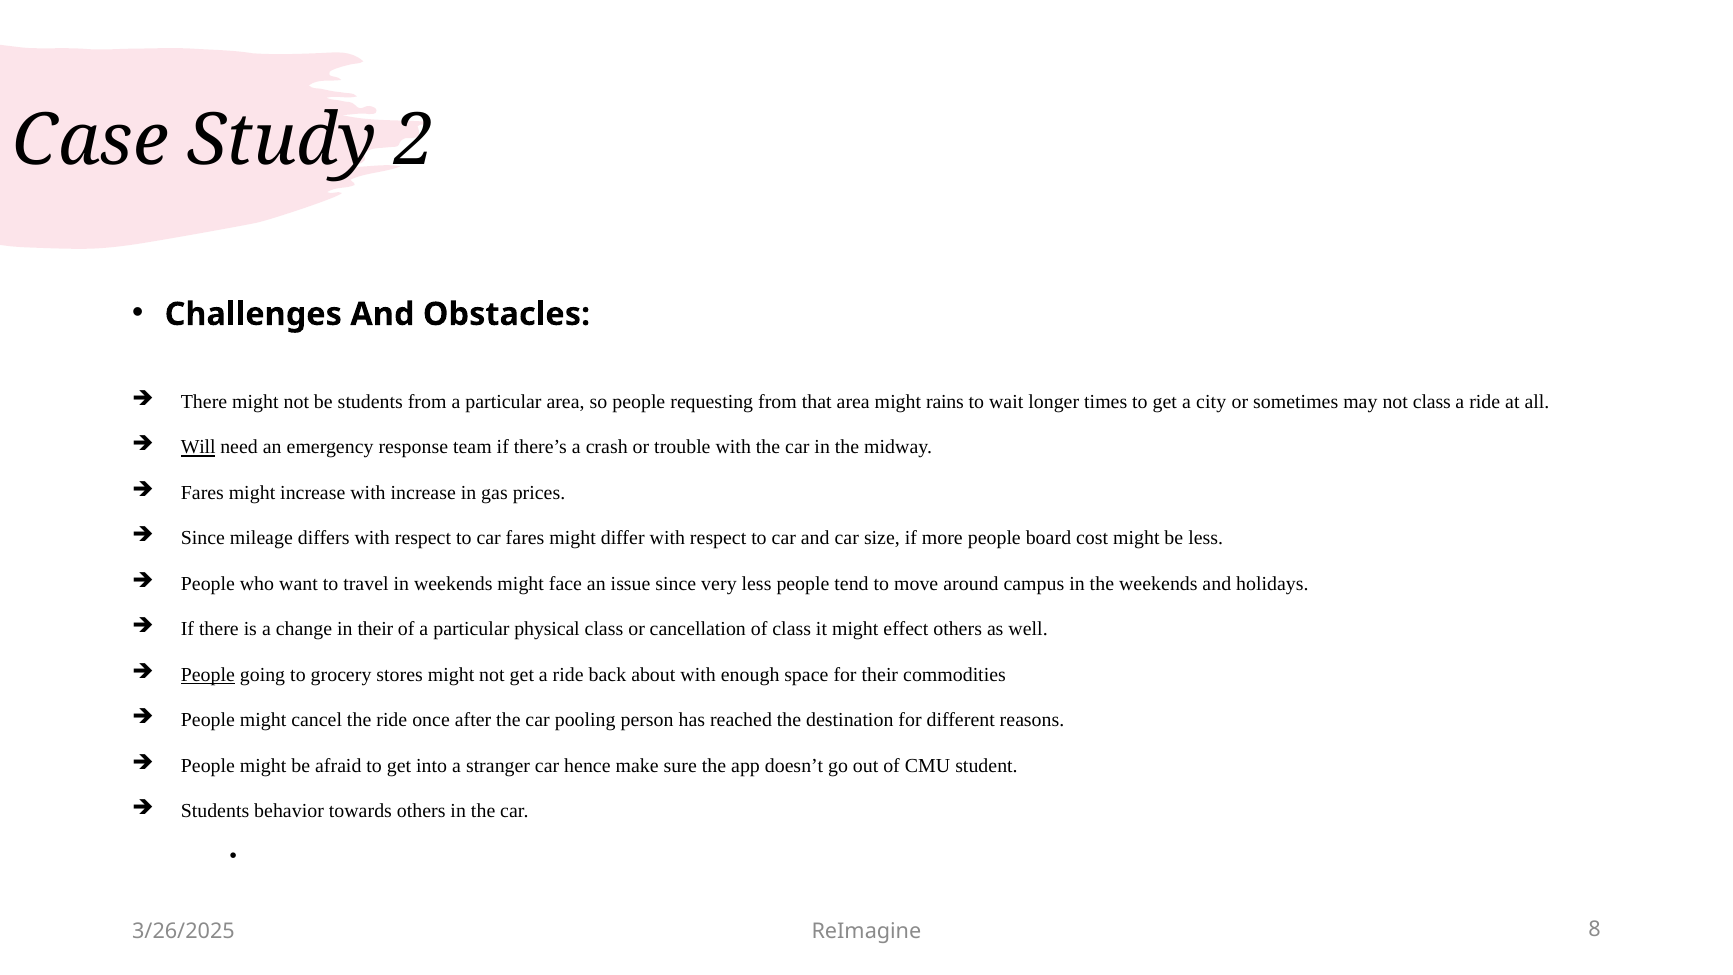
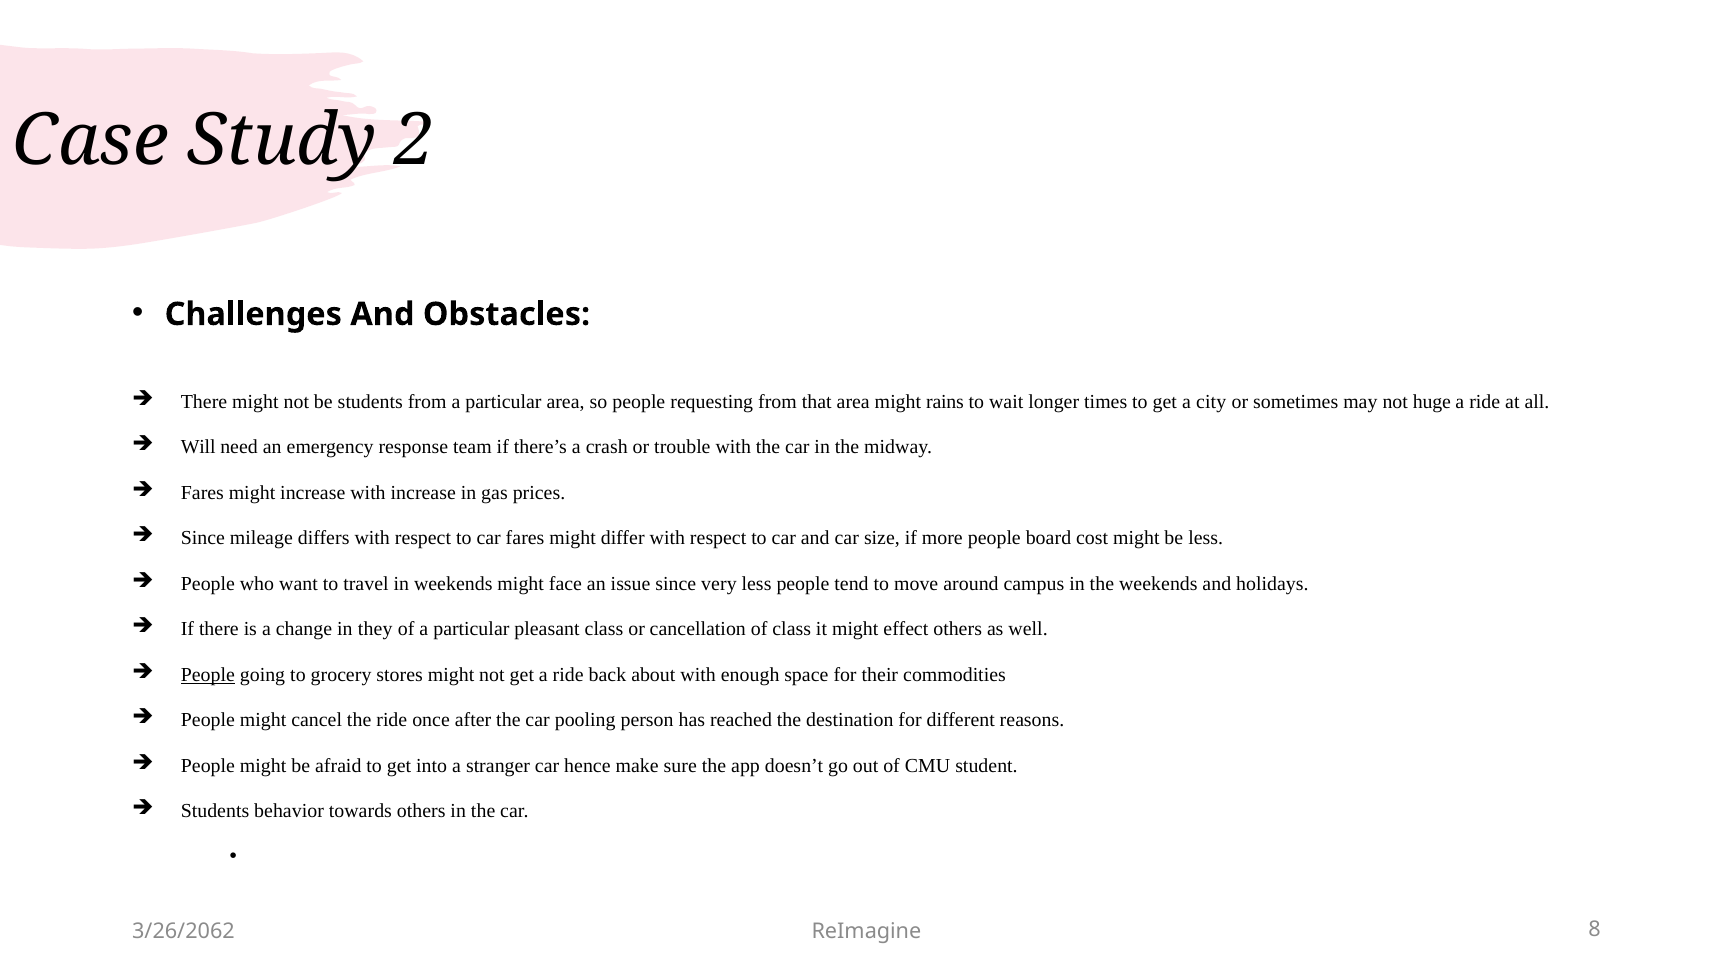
not class: class -> huge
Will underline: present -> none
in their: their -> they
physical: physical -> pleasant
3/26/2025: 3/26/2025 -> 3/26/2062
